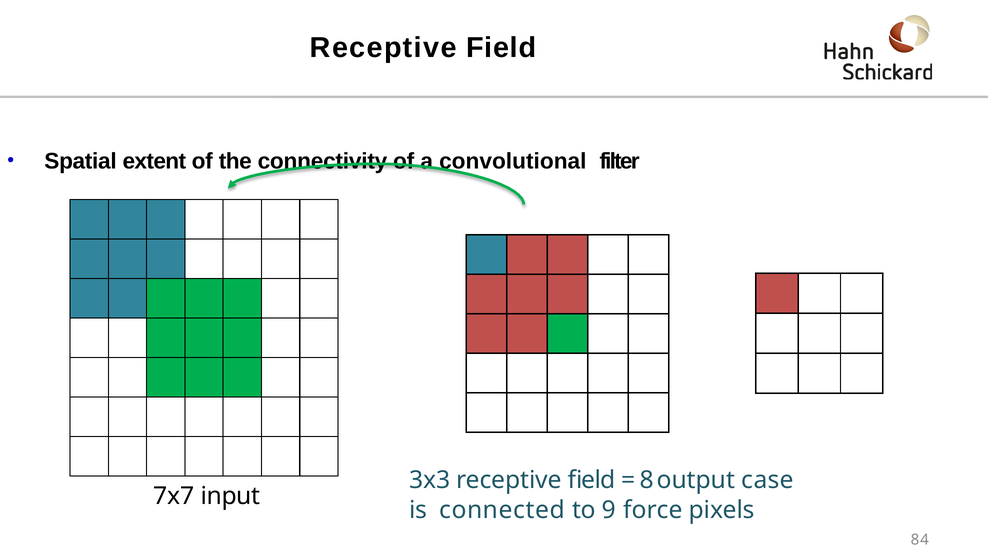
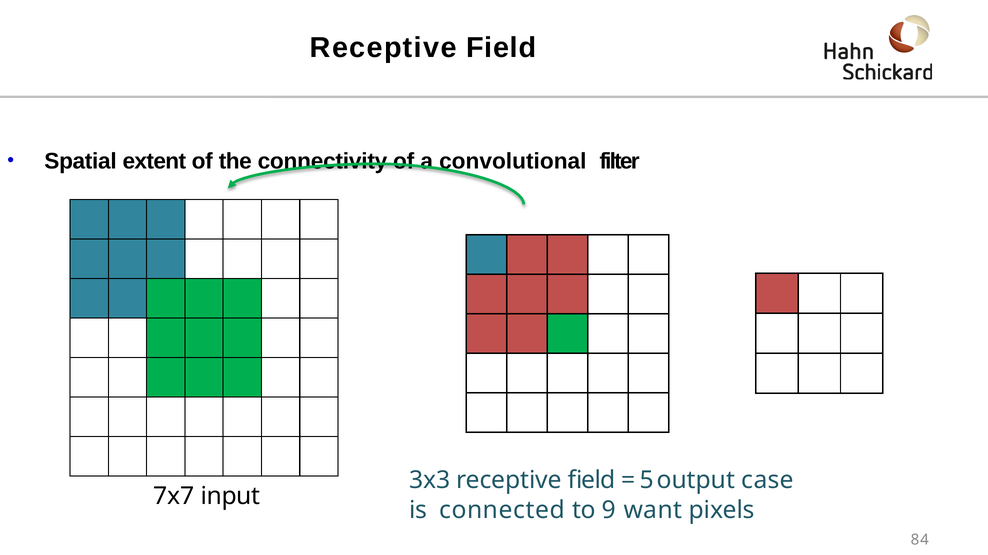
8: 8 -> 5
force: force -> want
